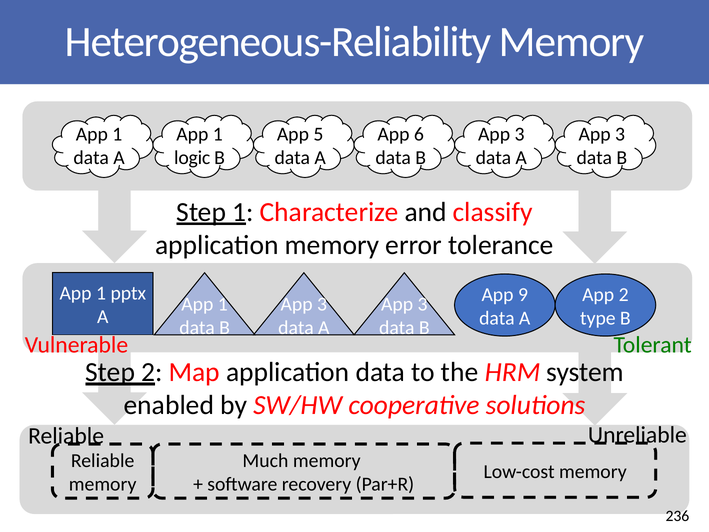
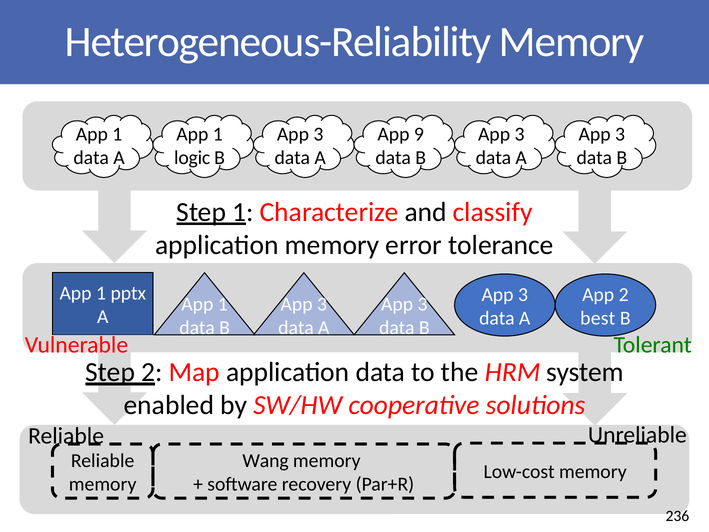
5 at (318, 134): 5 -> 3
6: 6 -> 9
9 at (523, 294): 9 -> 3
type: type -> best
Much: Much -> Wang
